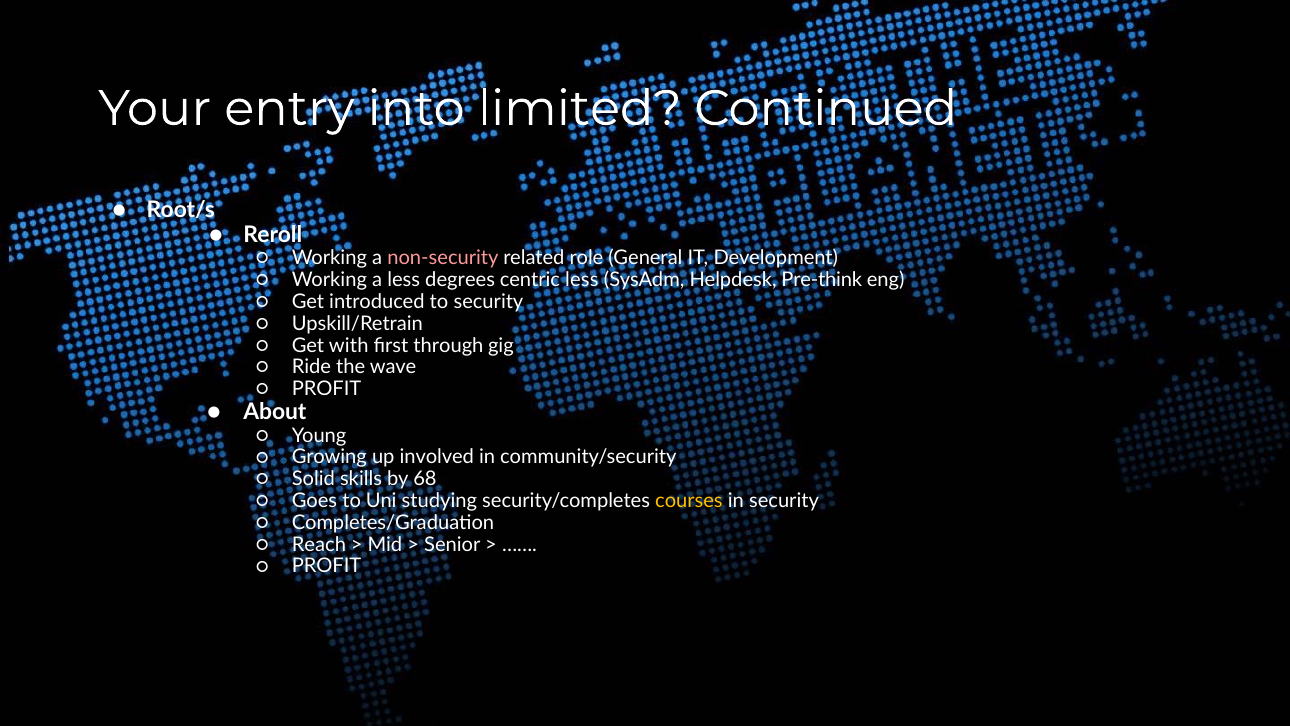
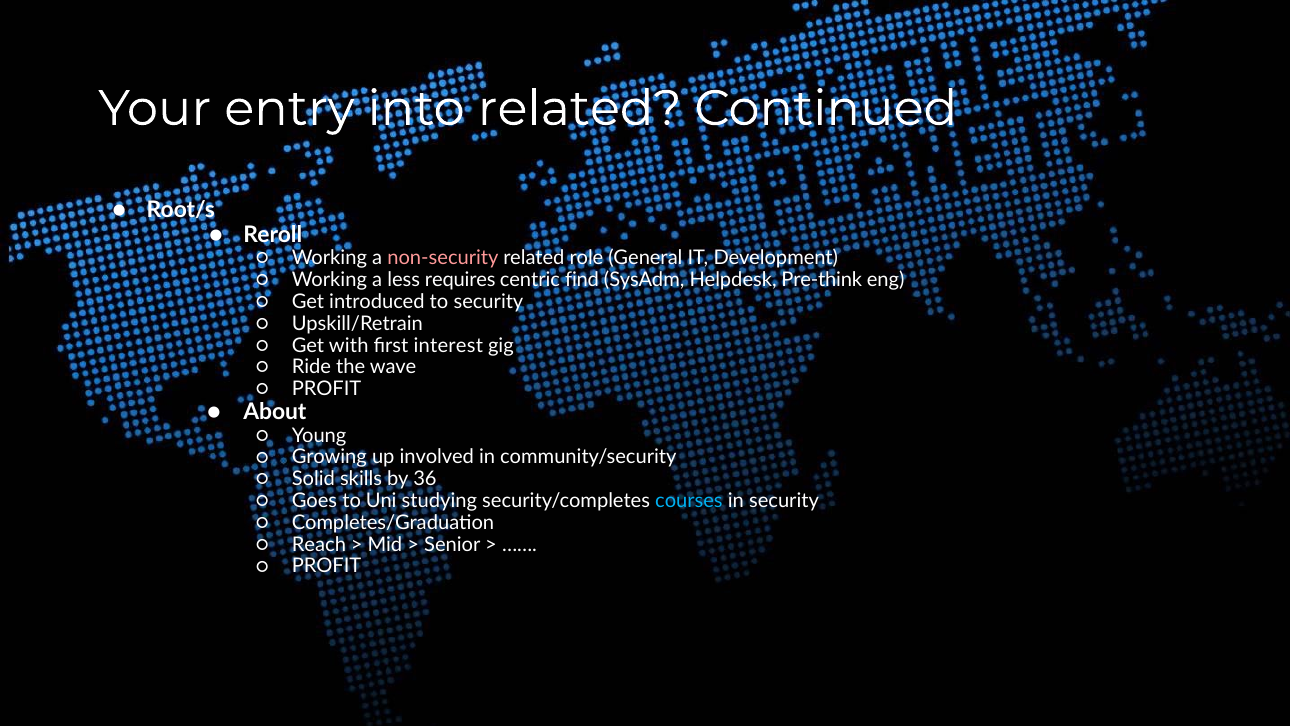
into limited: limited -> related
degrees: degrees -> requires
centric less: less -> find
through: through -> interest
68: 68 -> 36
courses colour: yellow -> light blue
